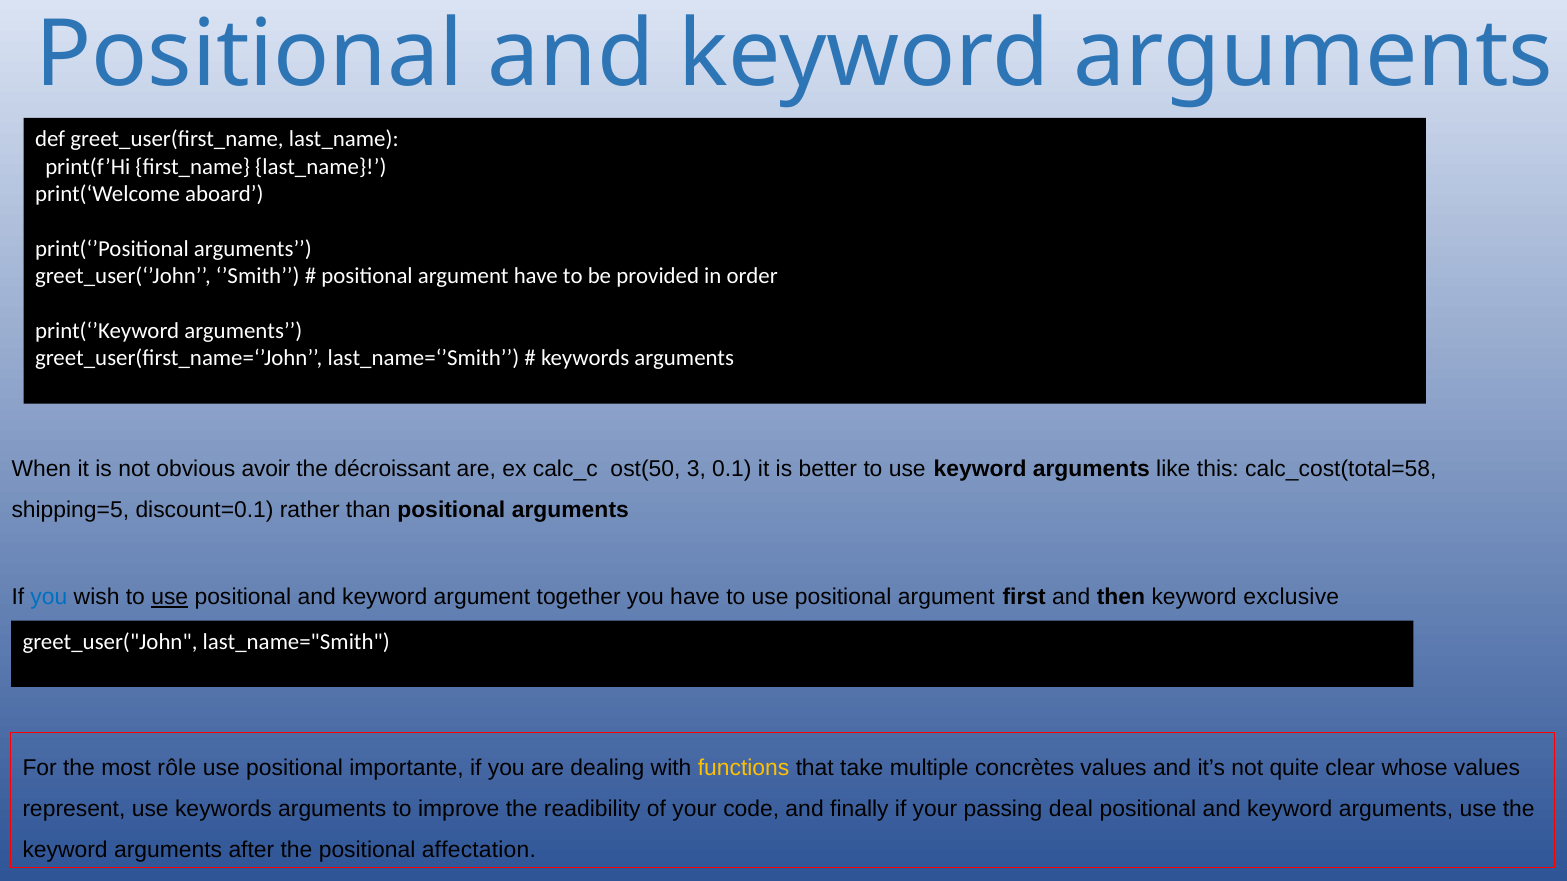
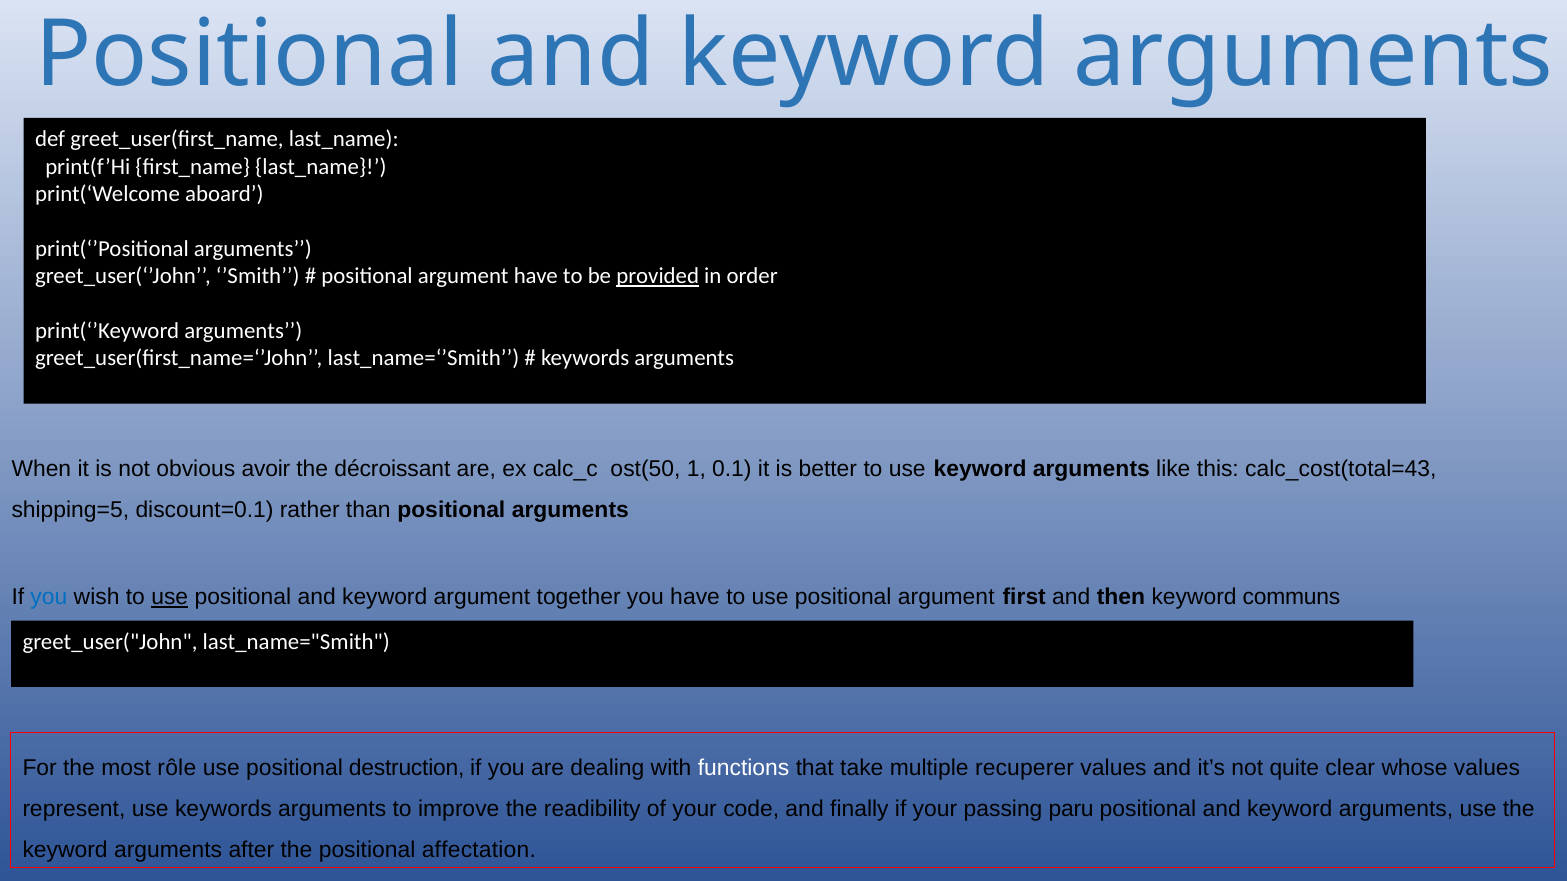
provided underline: none -> present
3: 3 -> 1
calc_cost(total=58: calc_cost(total=58 -> calc_cost(total=43
exclusive: exclusive -> communs
importante: importante -> destruction
functions colour: yellow -> white
concrètes: concrètes -> recuperer
deal: deal -> paru
